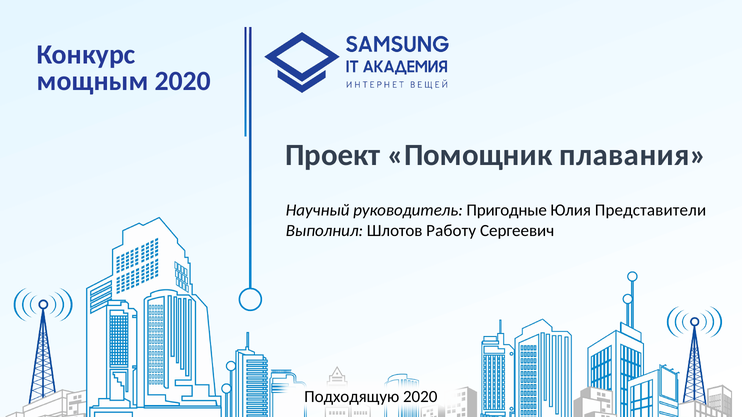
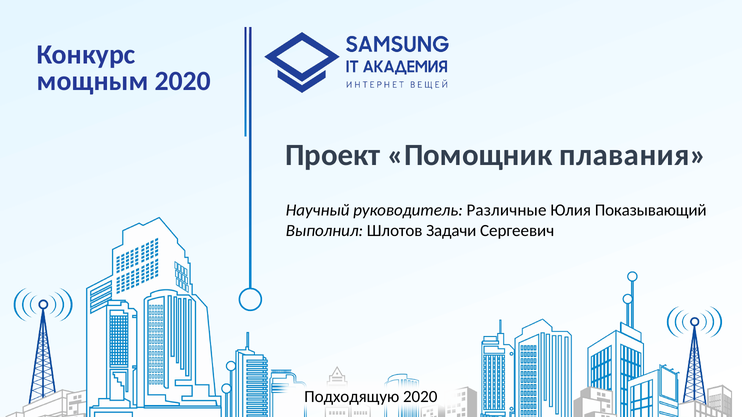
Пригодные: Пригодные -> Различные
Представители: Представители -> Показывающий
Работу: Работу -> Задачи
